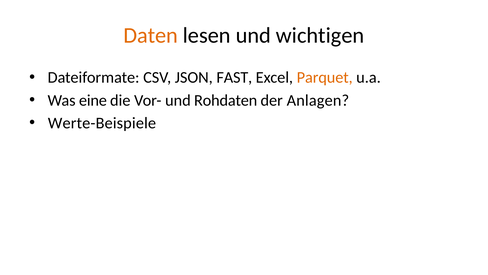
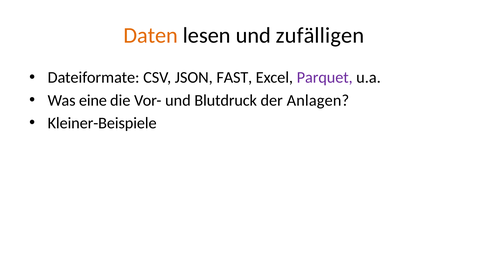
wichtigen: wichtigen -> zufälligen
Parquet colour: orange -> purple
Rohdaten: Rohdaten -> Blutdruck
Werte-Beispiele: Werte-Beispiele -> Kleiner-Beispiele
